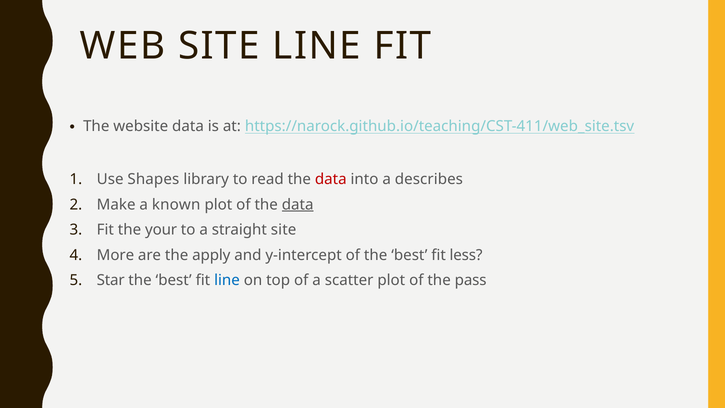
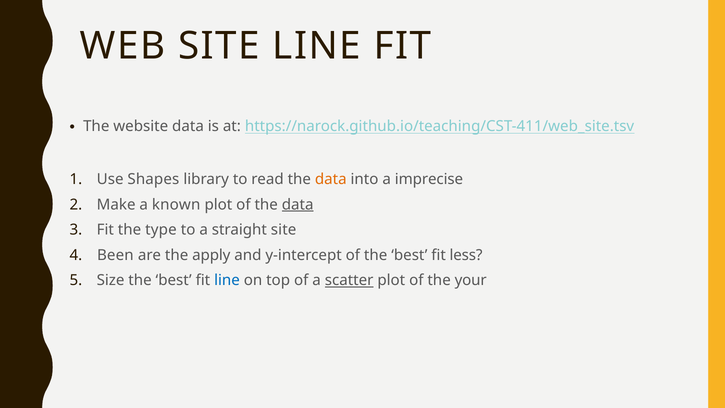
data at (331, 179) colour: red -> orange
describes: describes -> imprecise
your: your -> type
More: More -> Been
Star: Star -> Size
scatter underline: none -> present
pass: pass -> your
